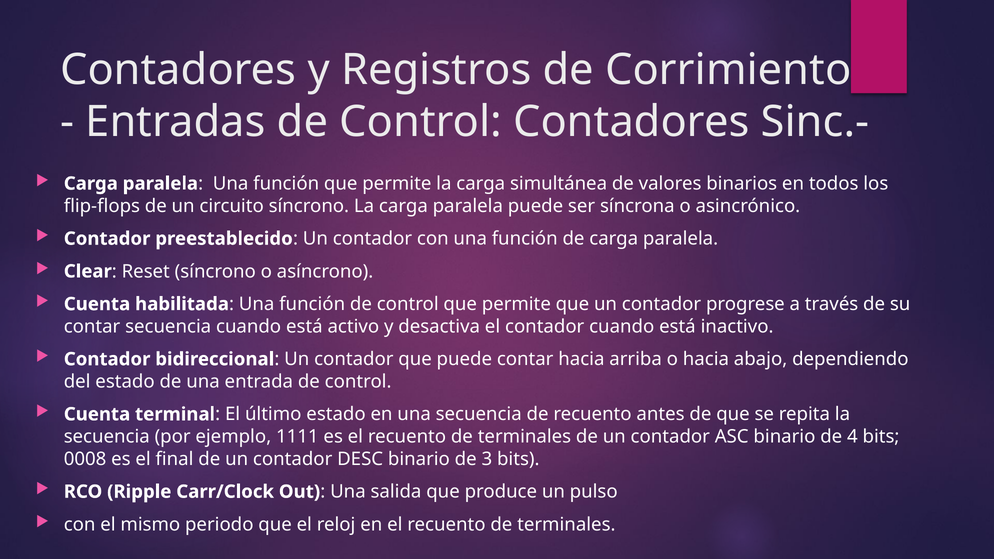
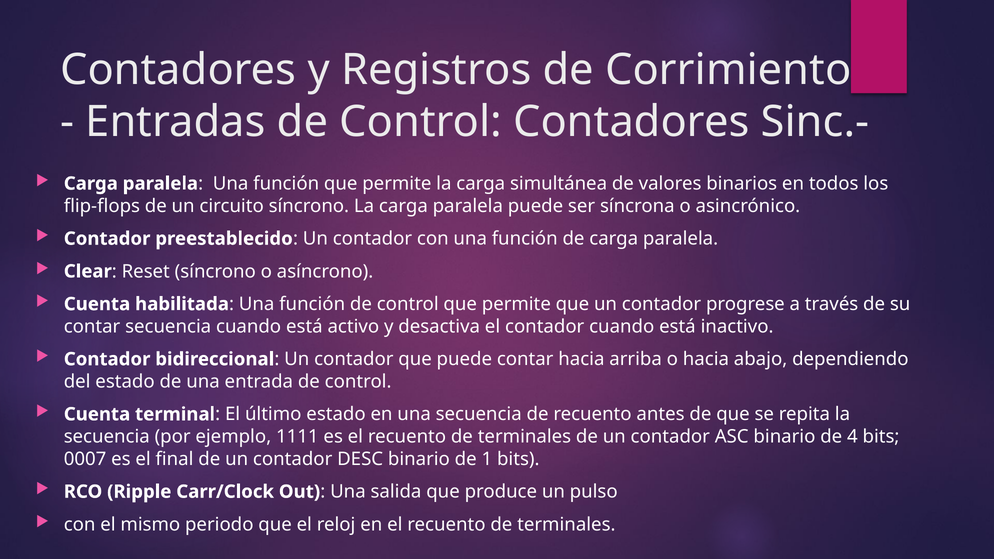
0008: 0008 -> 0007
3: 3 -> 1
